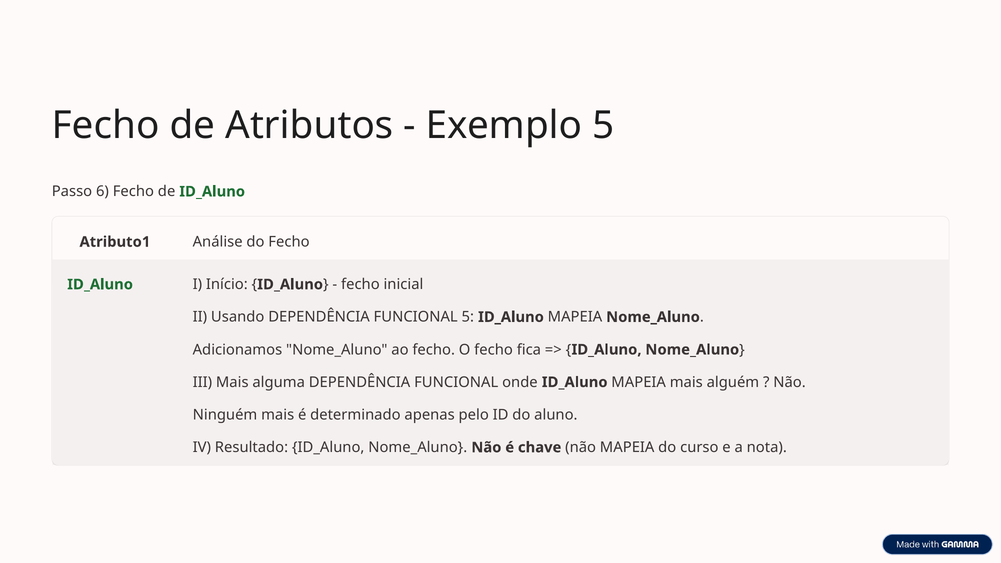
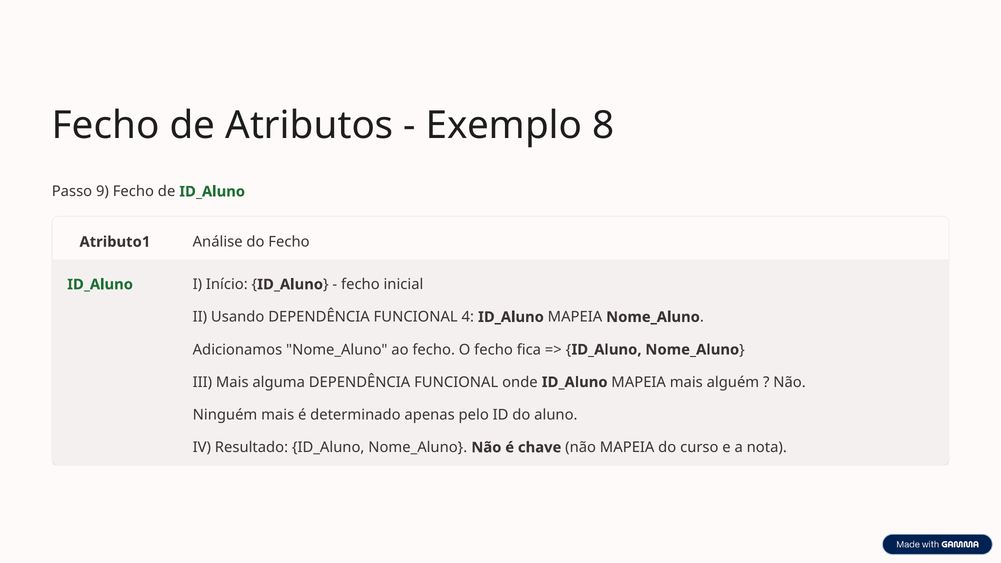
Exemplo 5: 5 -> 8
6: 6 -> 9
FUNCIONAL 5: 5 -> 4
